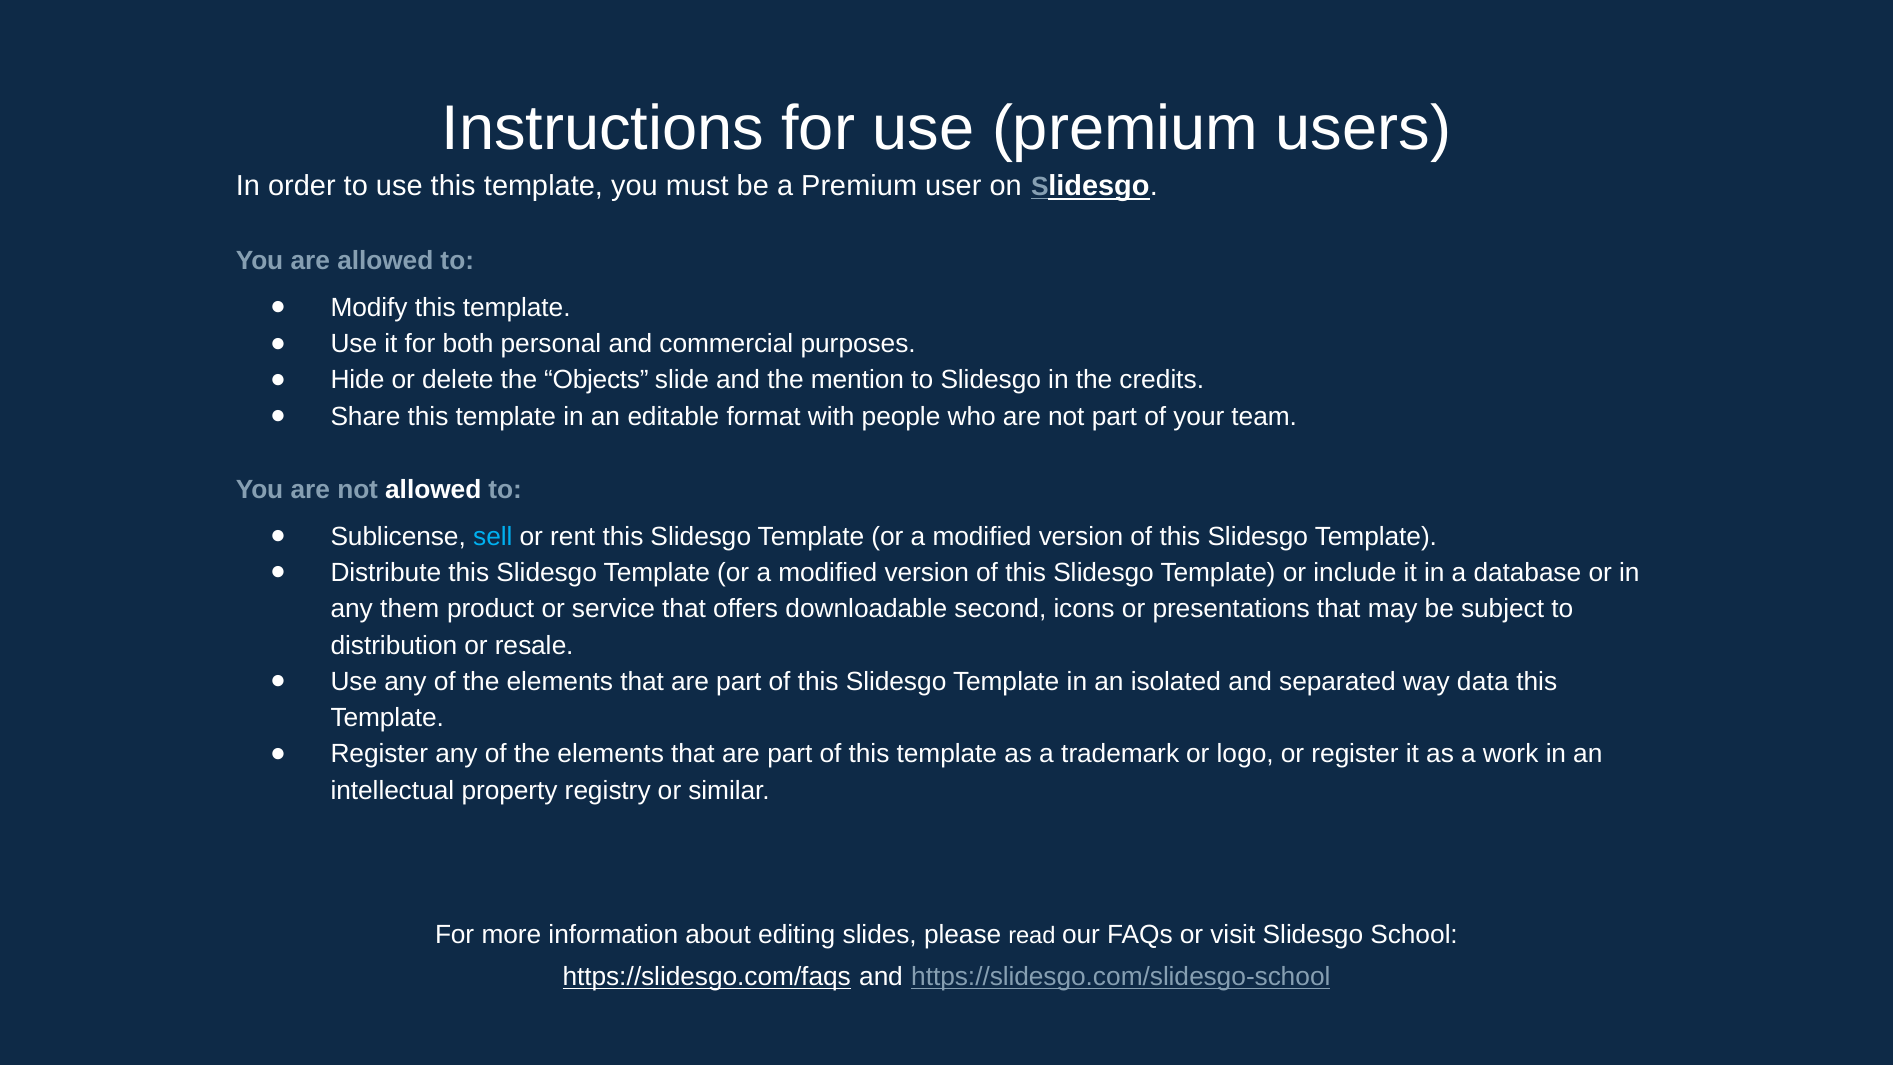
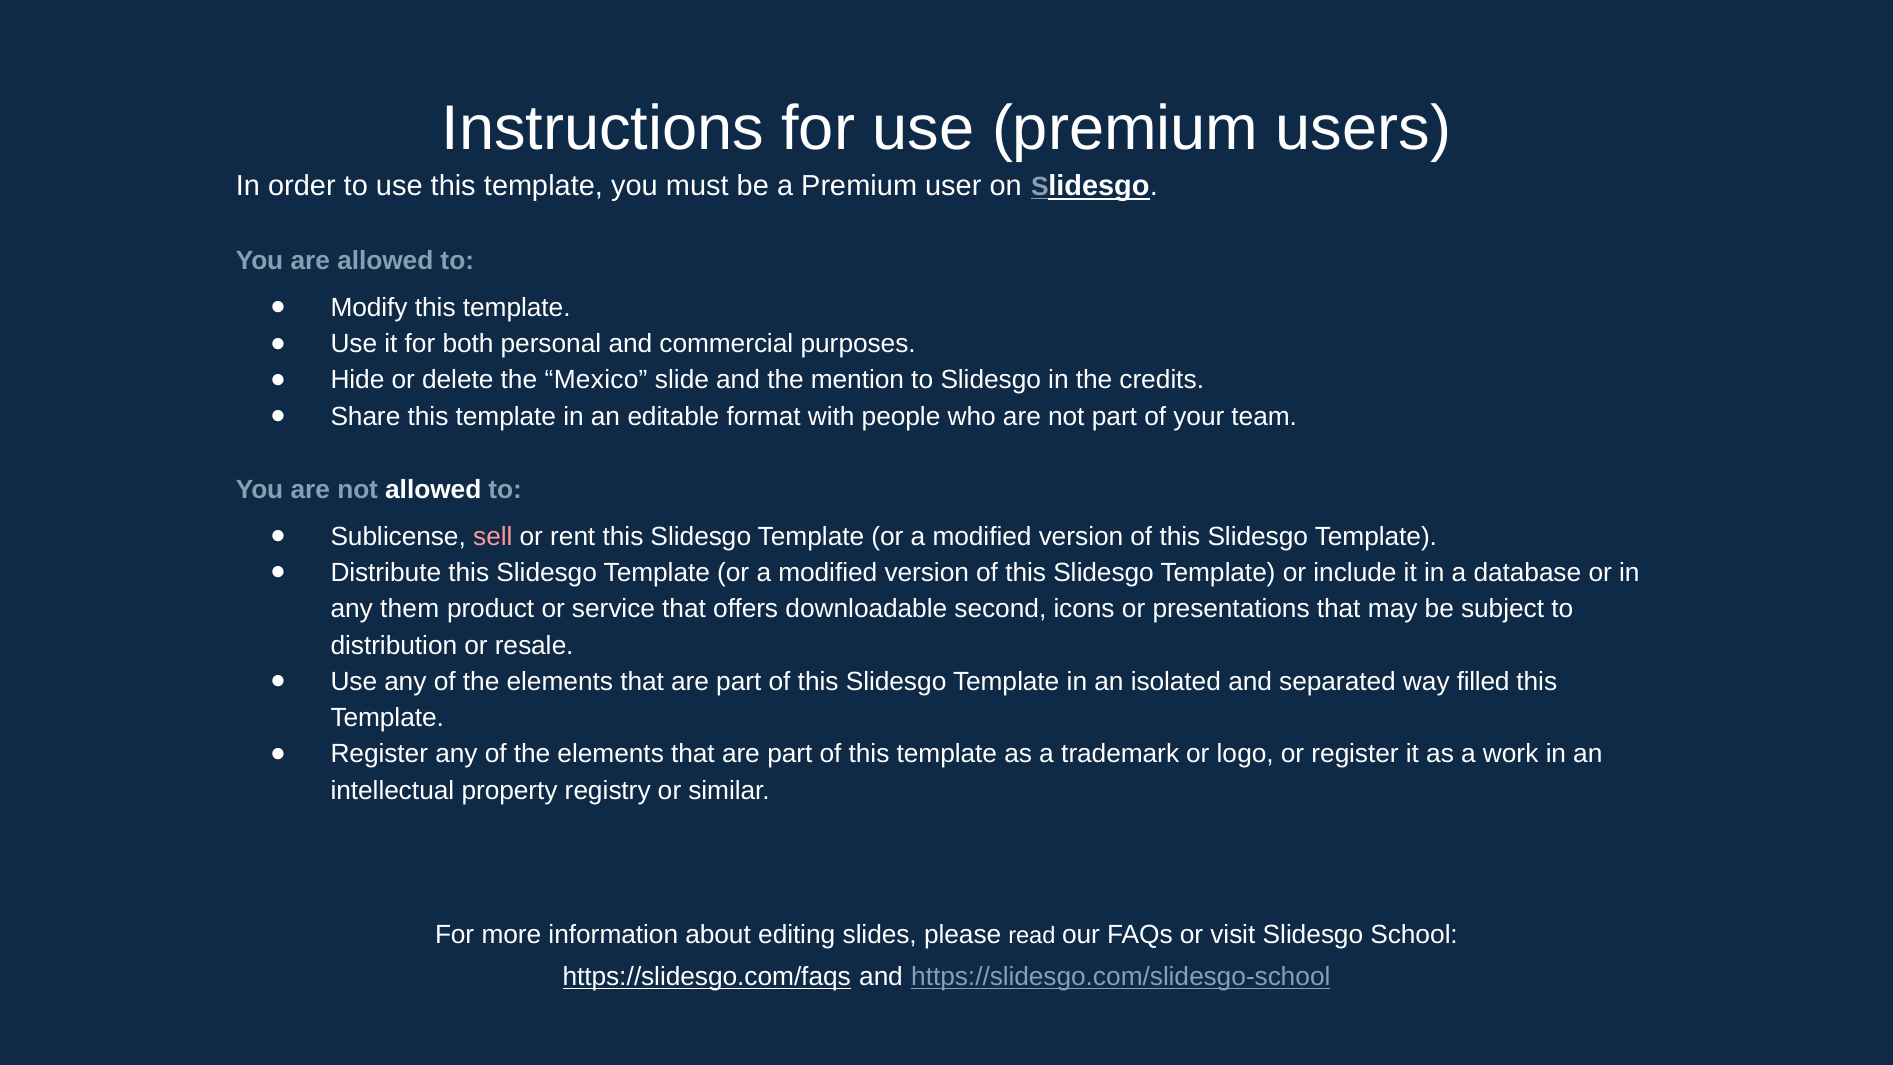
Objects: Objects -> Mexico
sell colour: light blue -> pink
data: data -> filled
